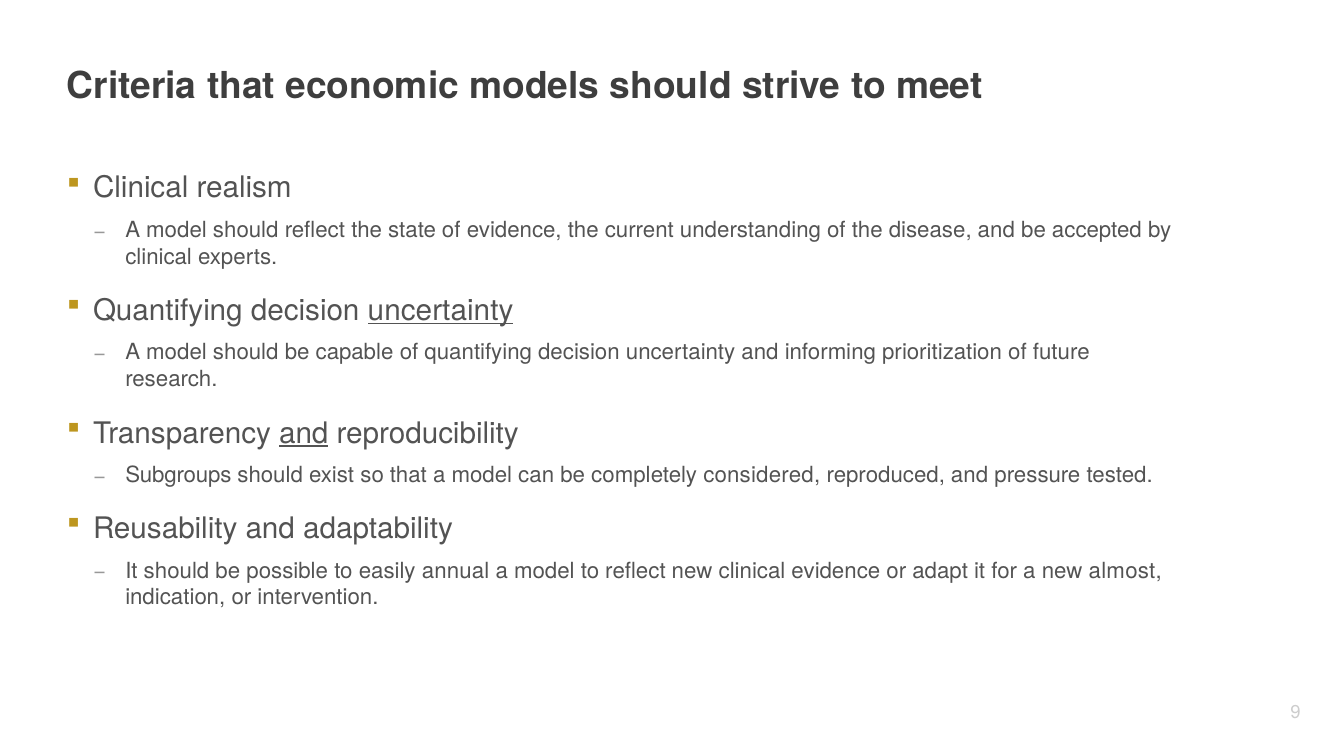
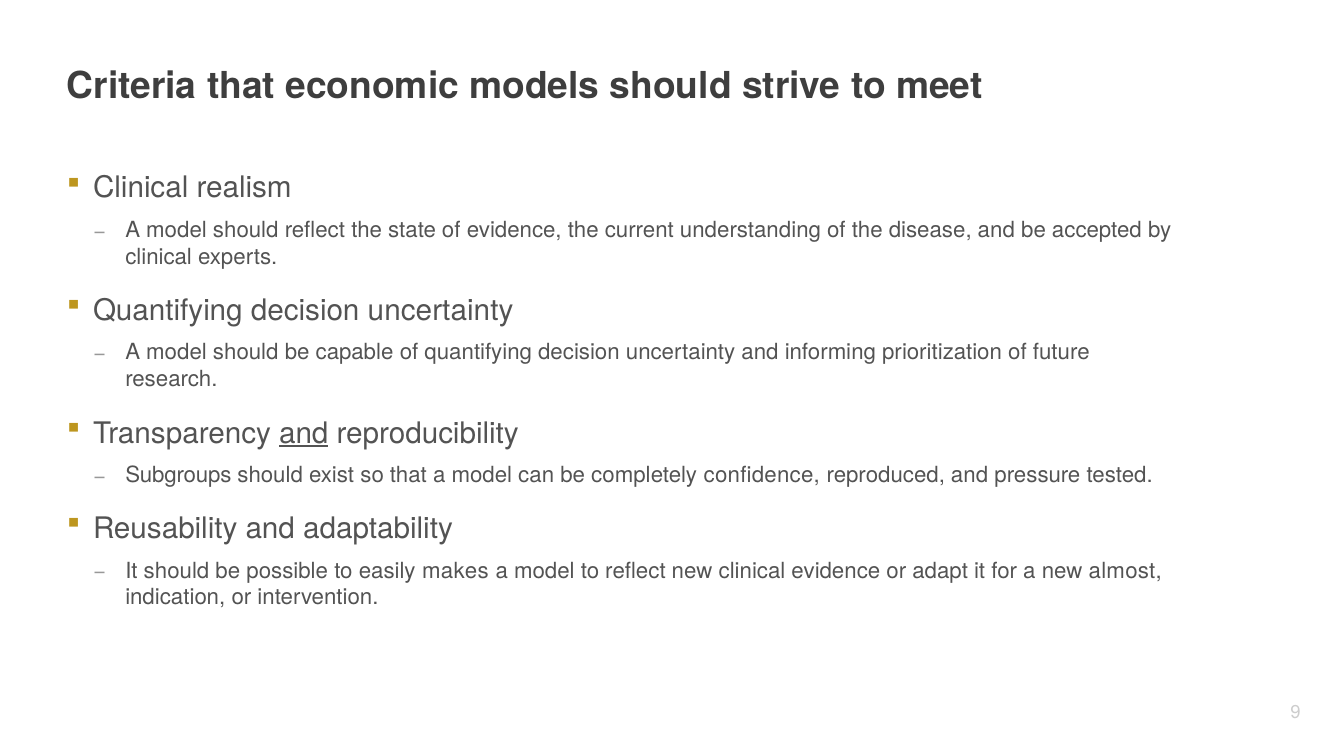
uncertainty at (441, 311) underline: present -> none
considered: considered -> confidence
annual: annual -> makes
